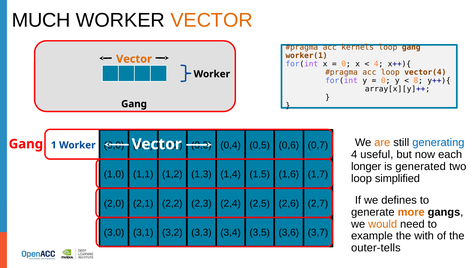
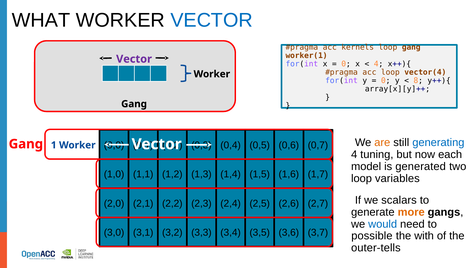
MUCH: MUCH -> WHAT
VECTOR at (212, 20) colour: orange -> blue
Vector at (134, 59) colour: orange -> purple
useful: useful -> tuning
longer: longer -> model
simplified: simplified -> variables
defines: defines -> scalars
would colour: orange -> blue
example: example -> possible
